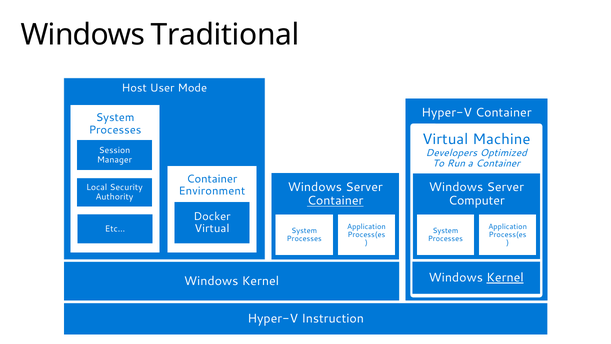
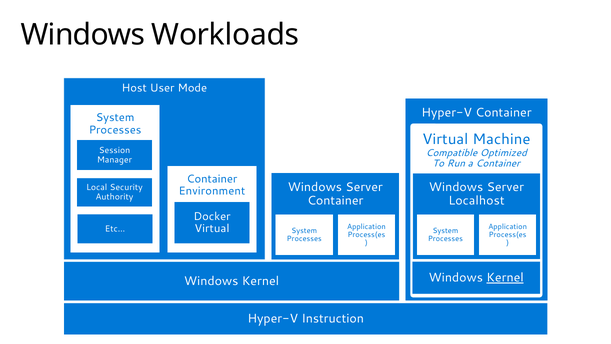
Traditional: Traditional -> Workloads
Developers: Developers -> Compatible
Container at (335, 201) underline: present -> none
Computer: Computer -> Localhost
